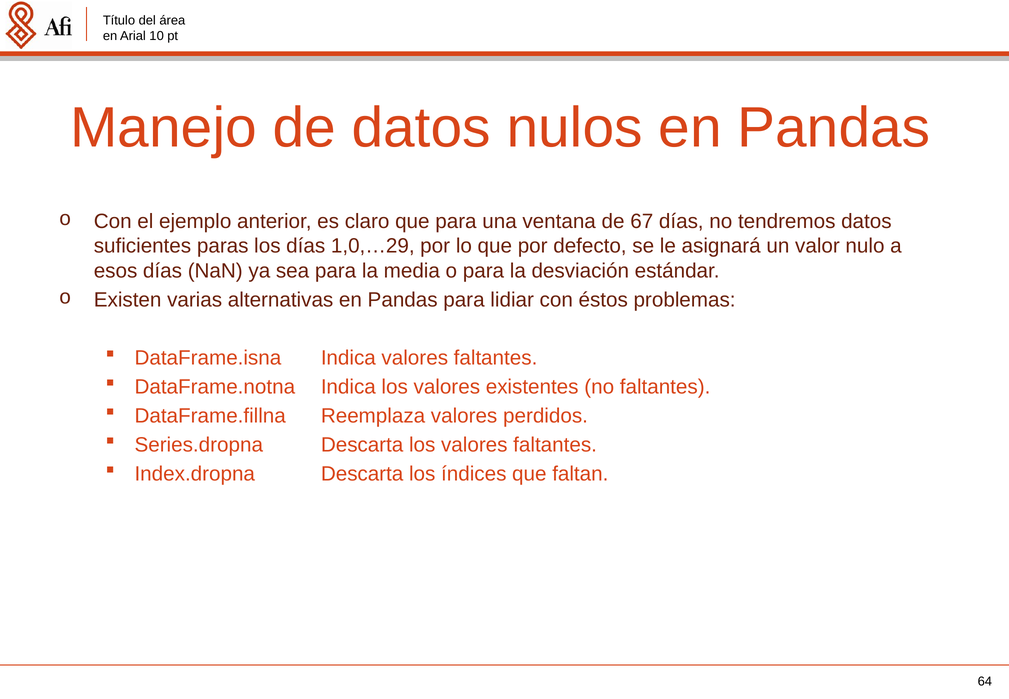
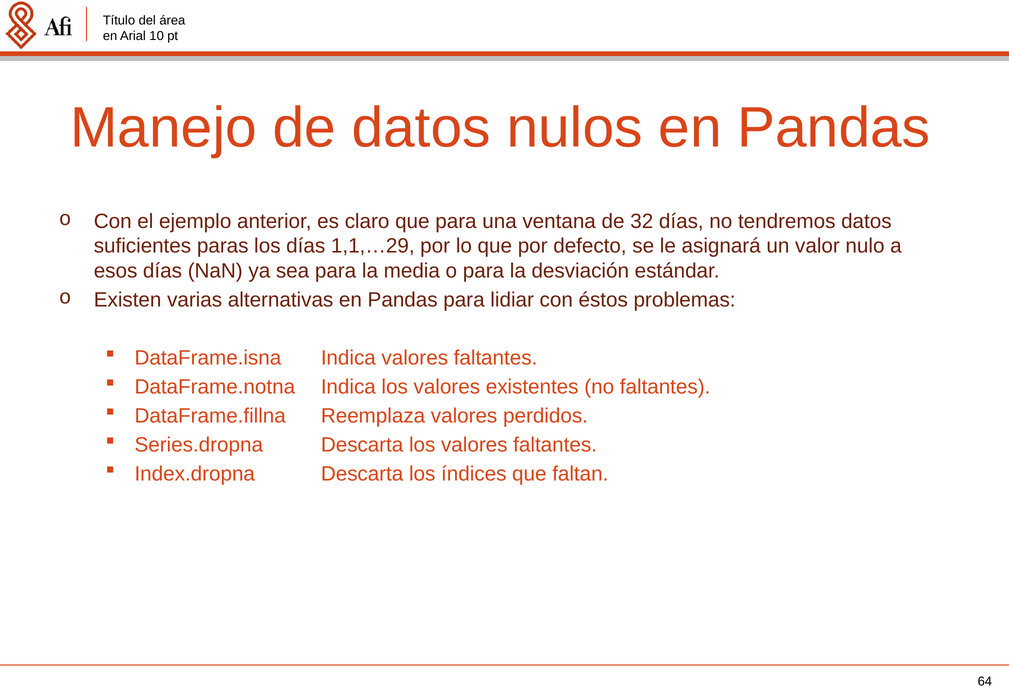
67: 67 -> 32
1,0,…29: 1,0,…29 -> 1,1,…29
